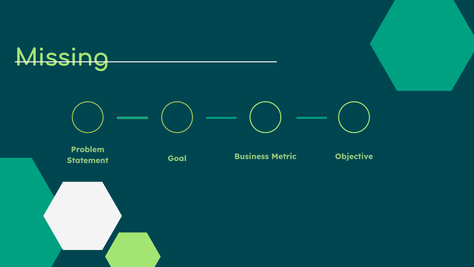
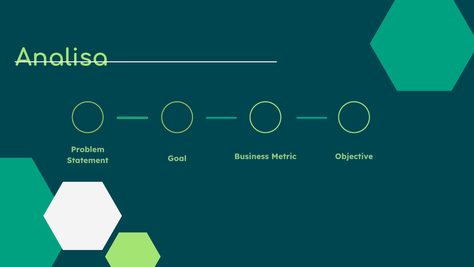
Missing: Missing -> Analisa
